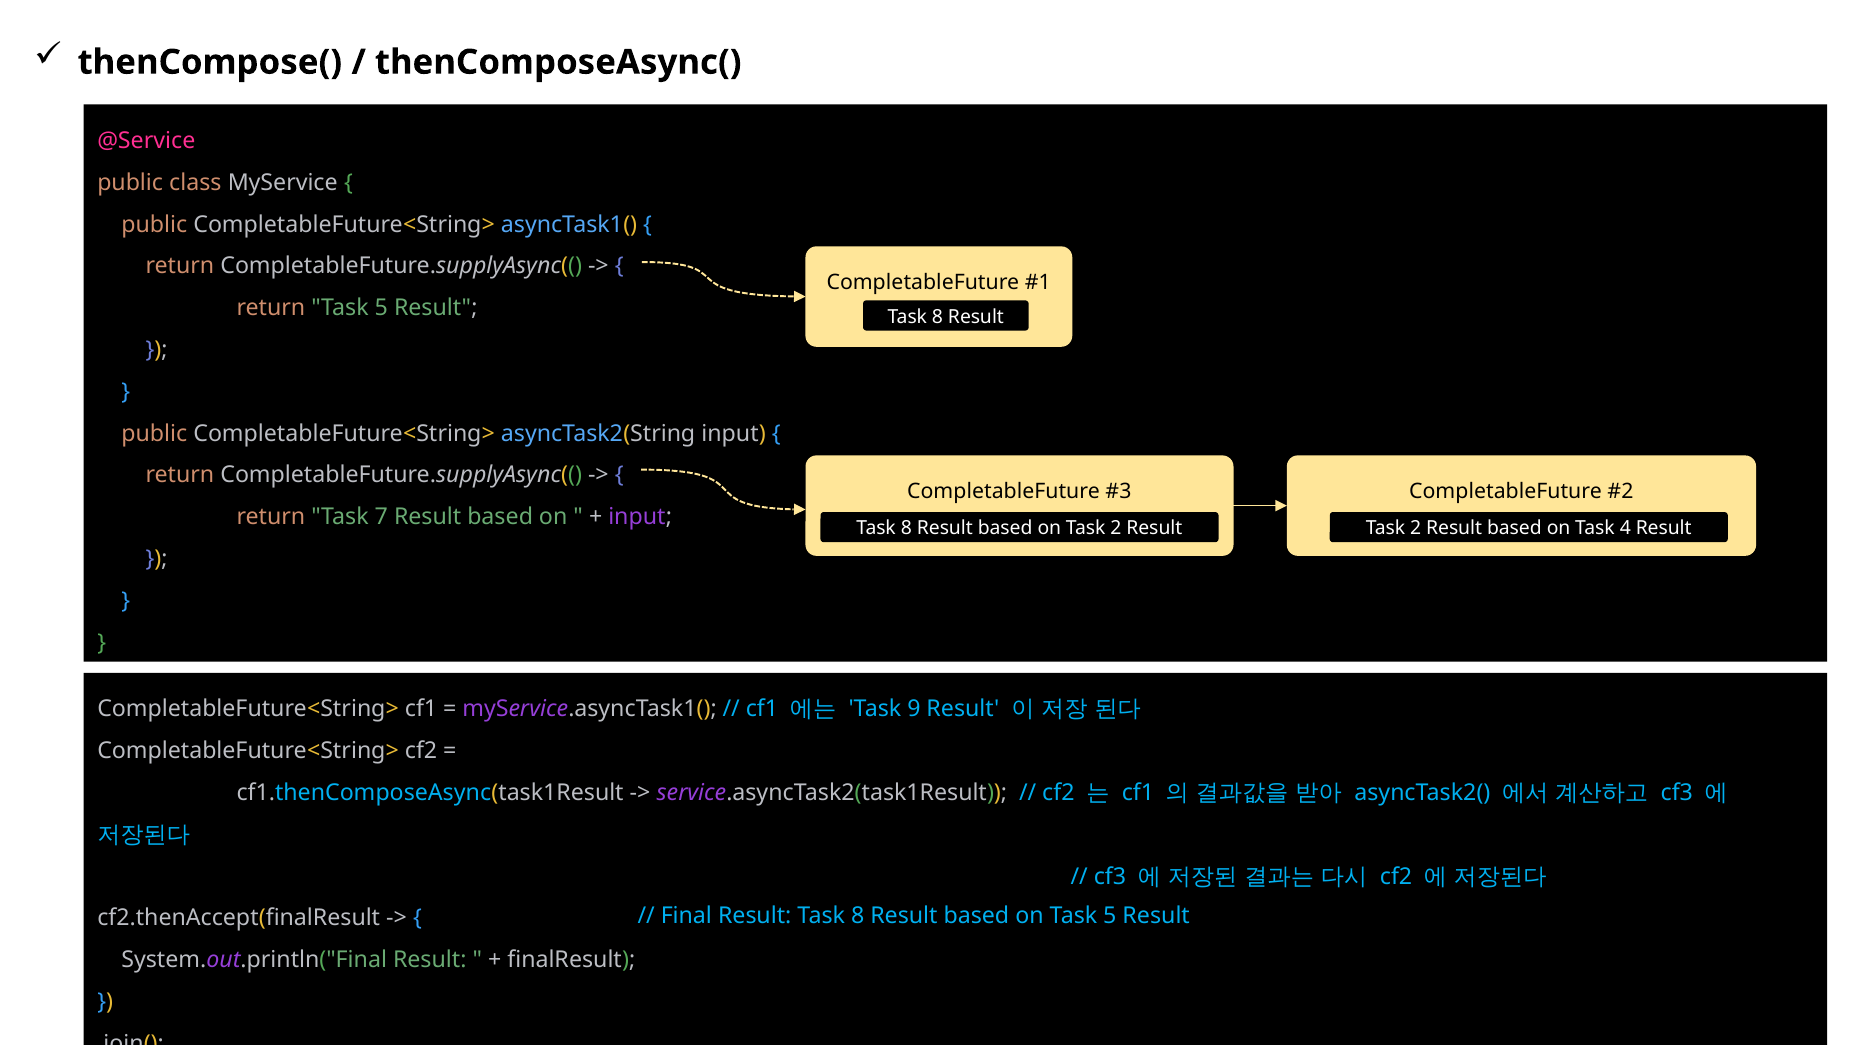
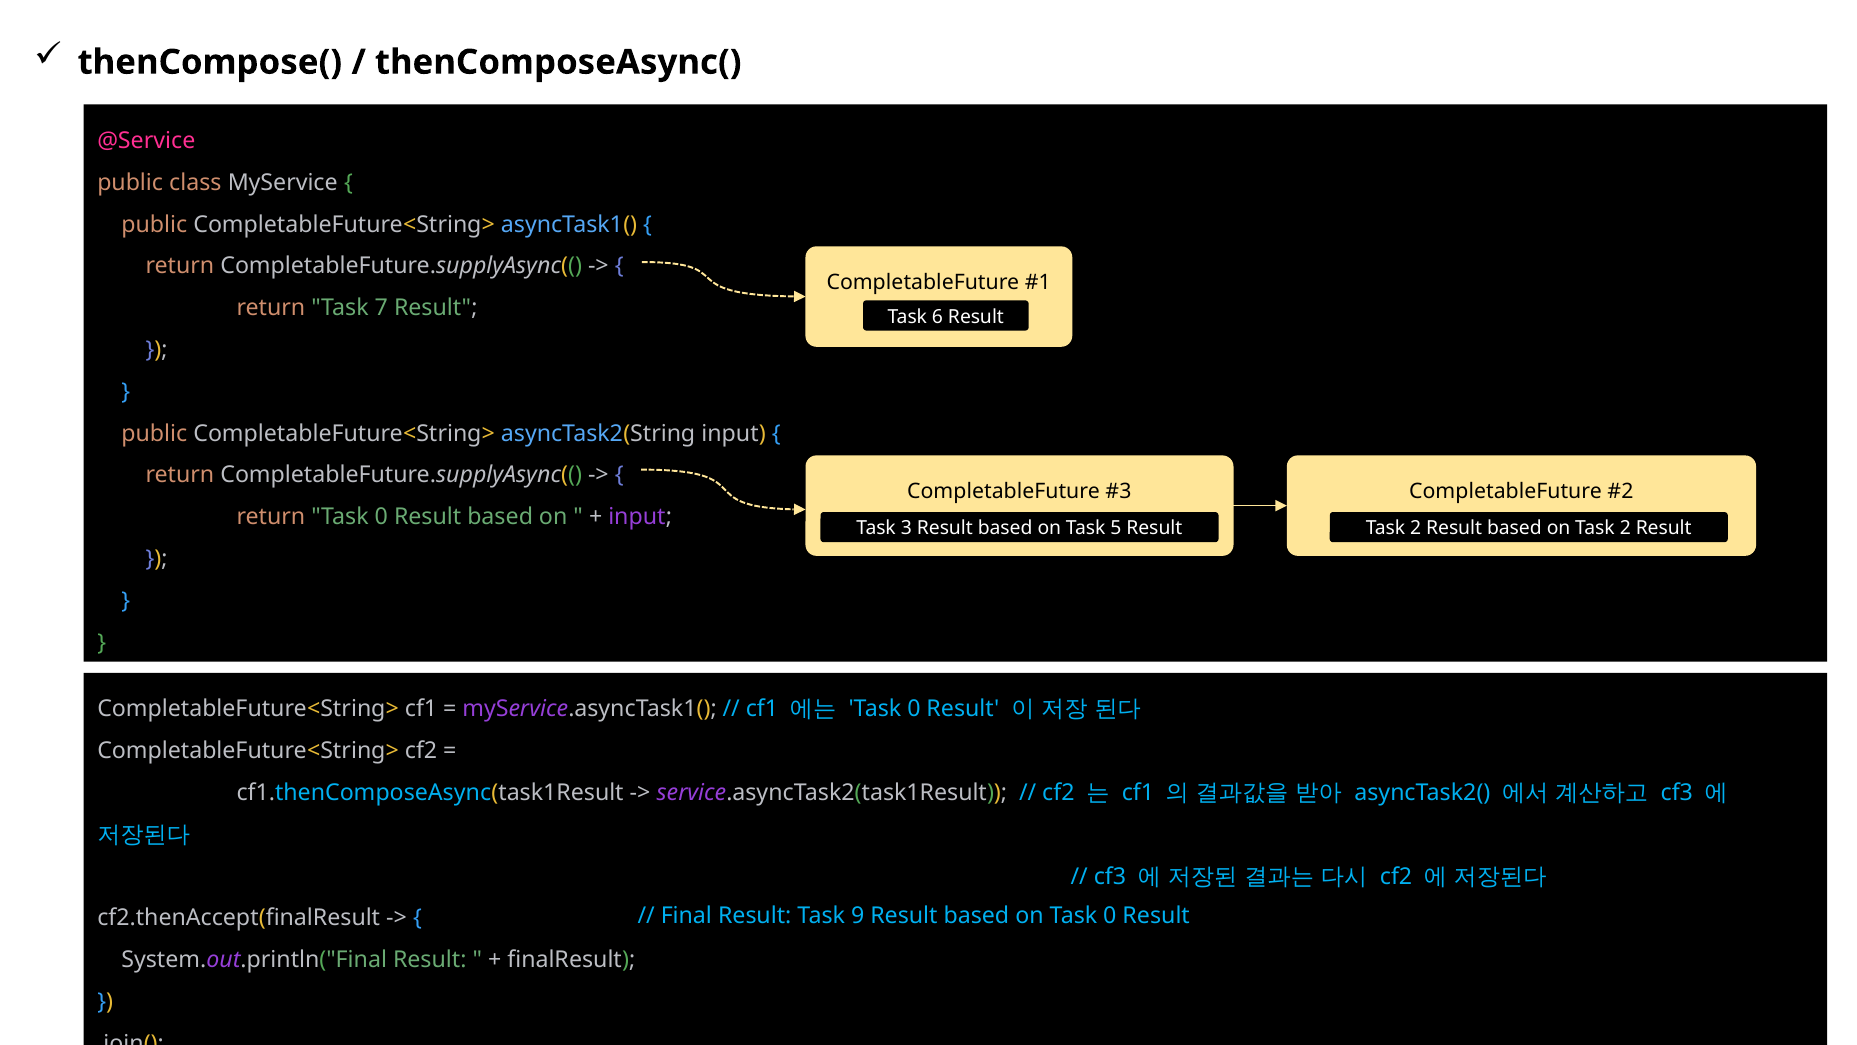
return Task 5: 5 -> 7
8 at (938, 317): 8 -> 6
return Task 7: 7 -> 0
8 at (906, 528): 8 -> 3
on Task 2: 2 -> 5
on Task 4: 4 -> 2
9 at (914, 709): 9 -> 0
Result Task 8: 8 -> 9
on Task 5: 5 -> 0
